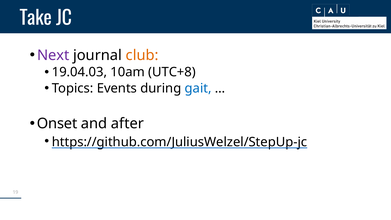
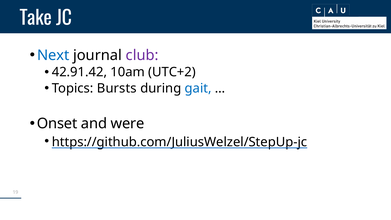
Next colour: purple -> blue
club colour: orange -> purple
19.04.03: 19.04.03 -> 42.91.42
UTC+8: UTC+8 -> UTC+2
Events: Events -> Bursts
after: after -> were
